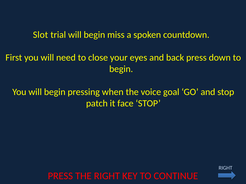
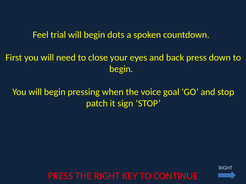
Slot: Slot -> Feel
miss: miss -> dots
face: face -> sign
